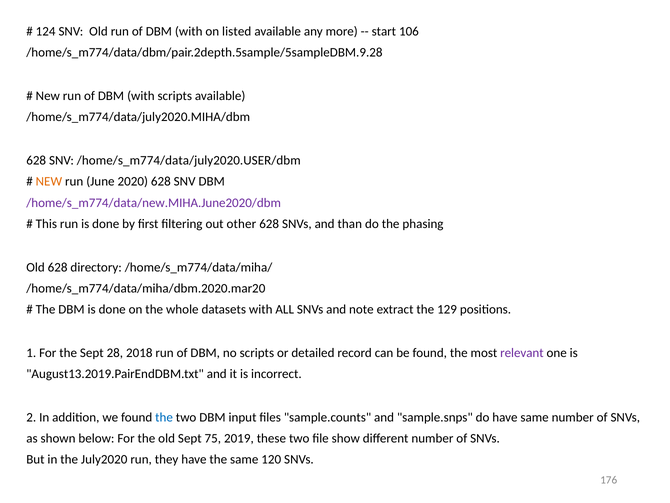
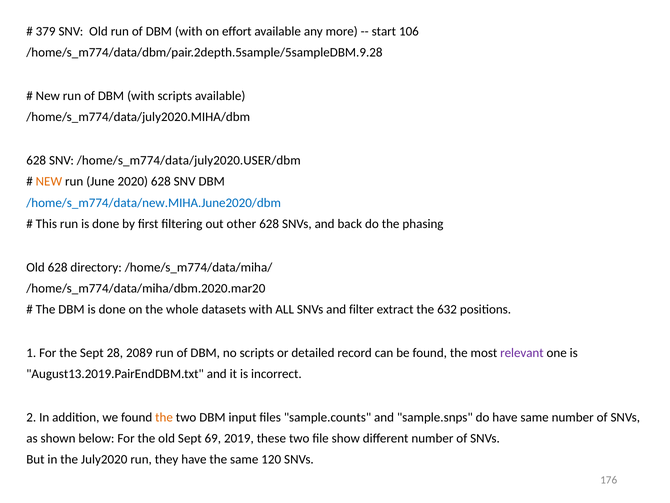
124: 124 -> 379
listed: listed -> effort
/home/s_m774/data/new.MIHA.June2020/dbm colour: purple -> blue
than: than -> back
note: note -> filter
129: 129 -> 632
2018: 2018 -> 2089
the at (164, 417) colour: blue -> orange
75: 75 -> 69
